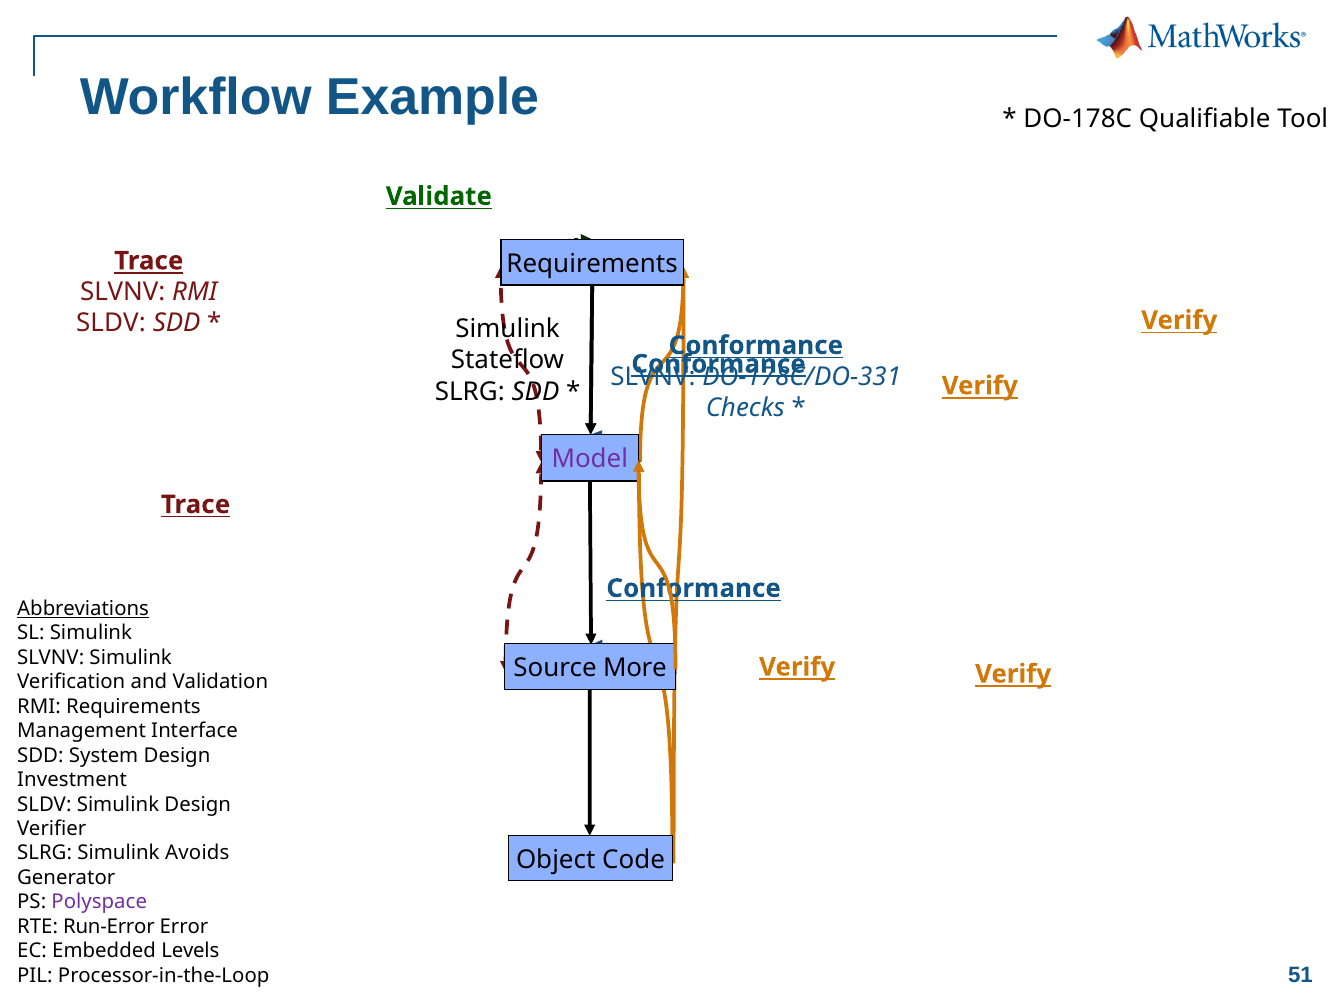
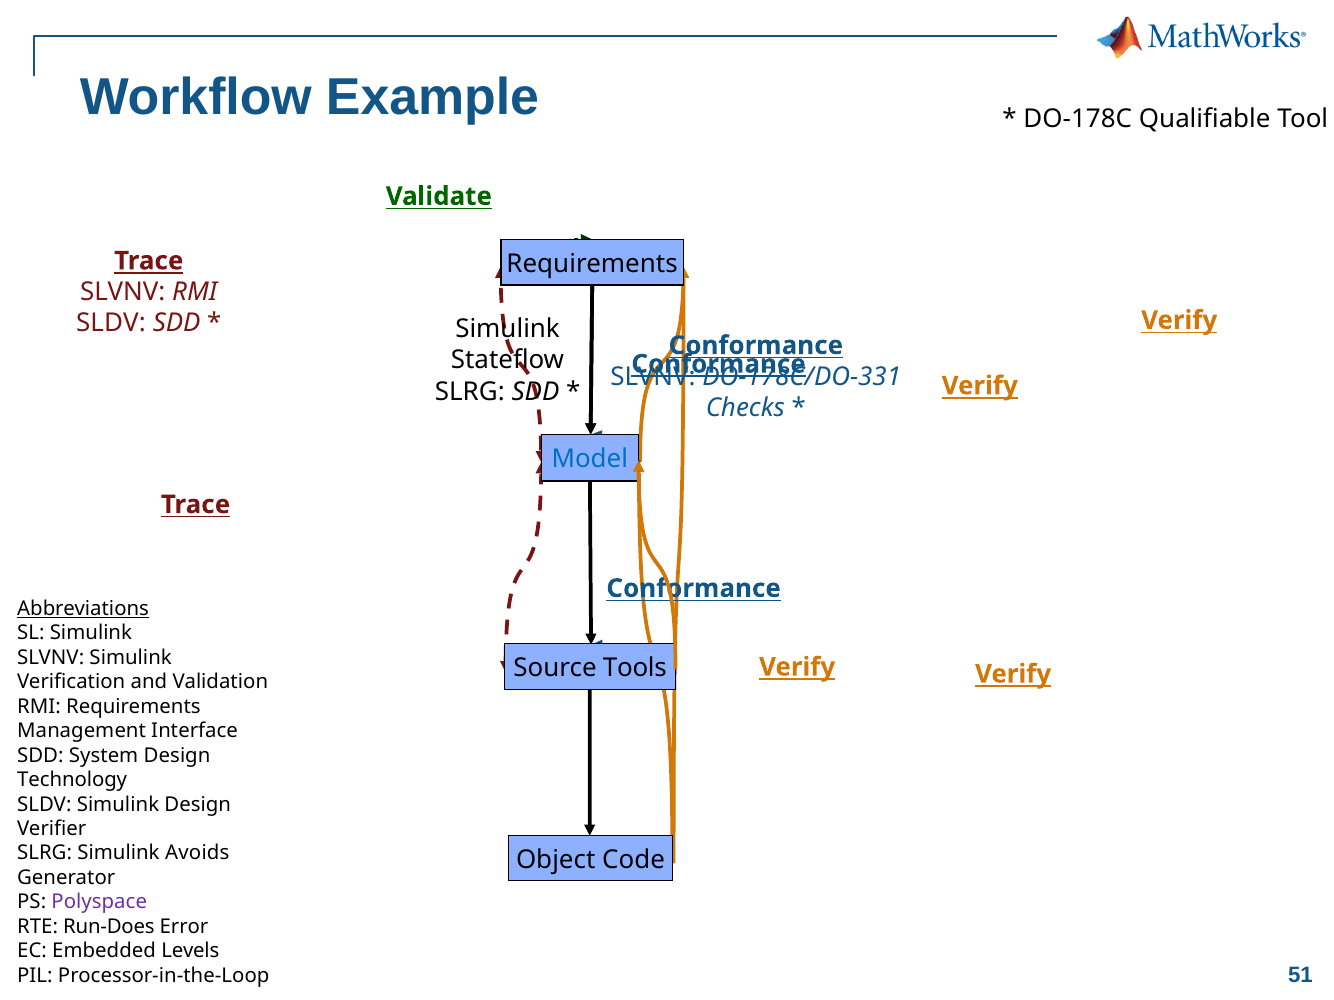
Model colour: purple -> blue
More: More -> Tools
Investment: Investment -> Technology
Run-Error: Run-Error -> Run-Does
